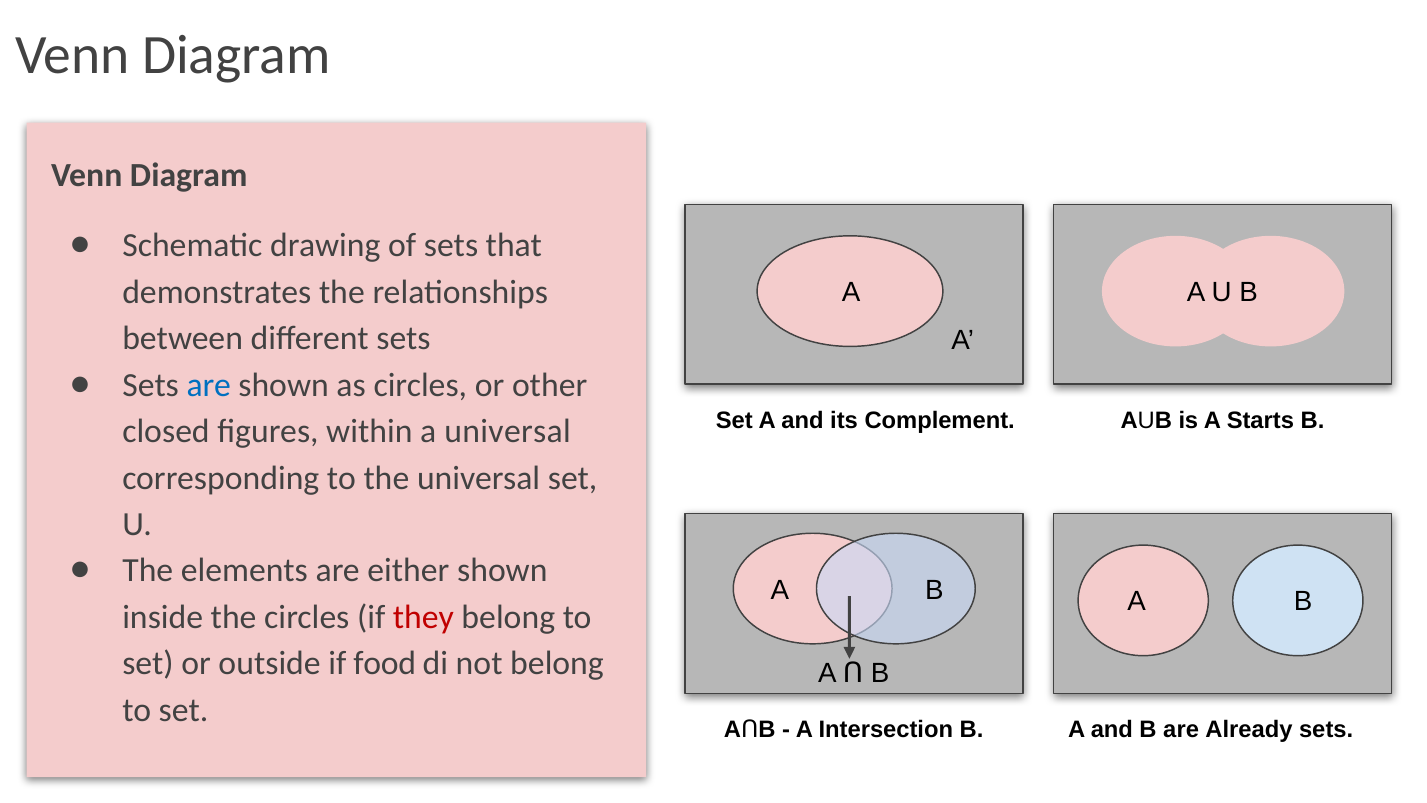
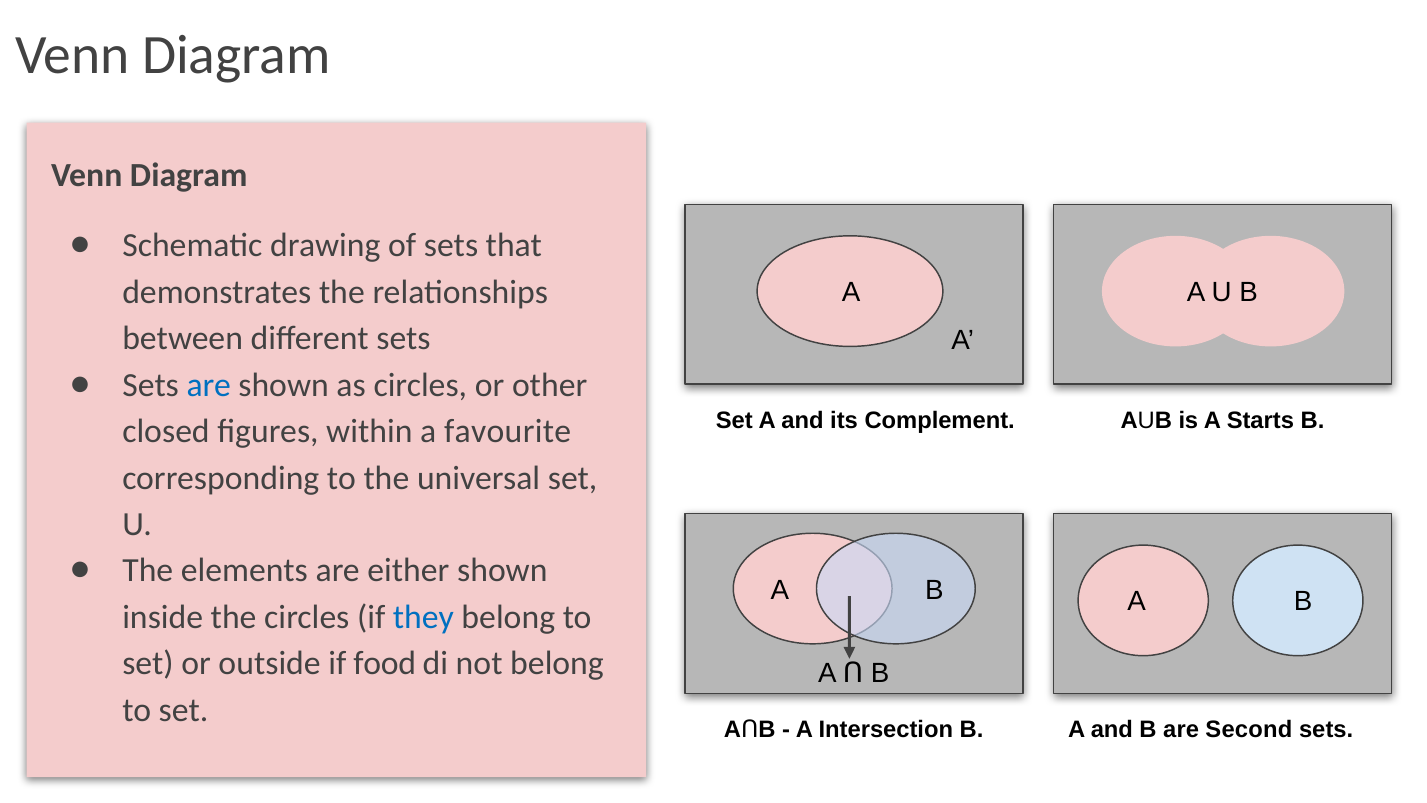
a universal: universal -> favourite
they colour: red -> blue
Already: Already -> Second
